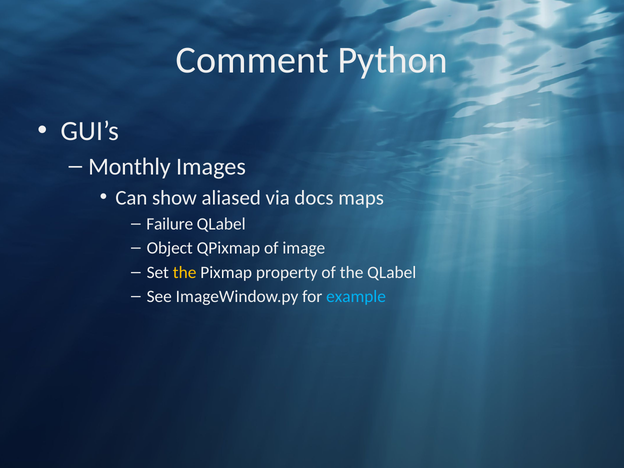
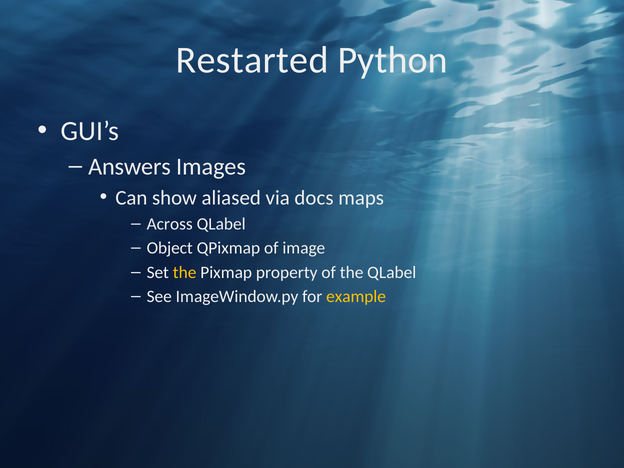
Comment: Comment -> Restarted
Monthly: Monthly -> Answers
Failure: Failure -> Across
example colour: light blue -> yellow
